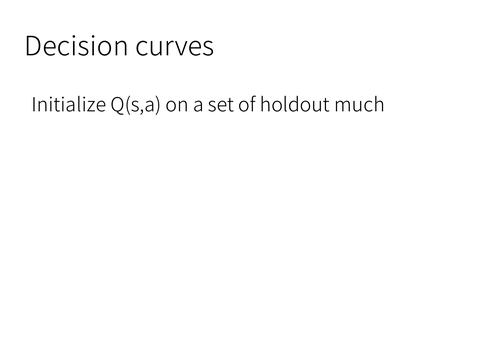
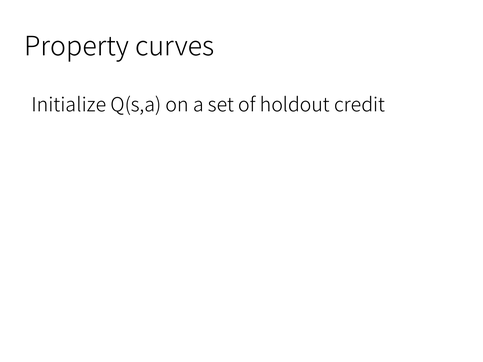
Decision: Decision -> Property
much: much -> credit
